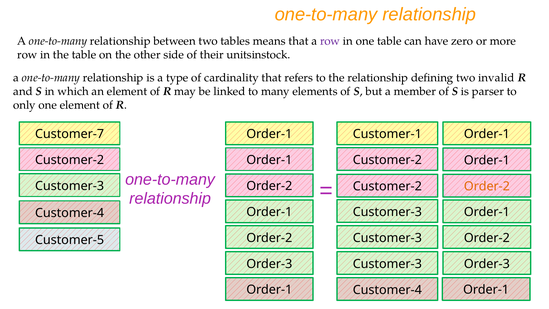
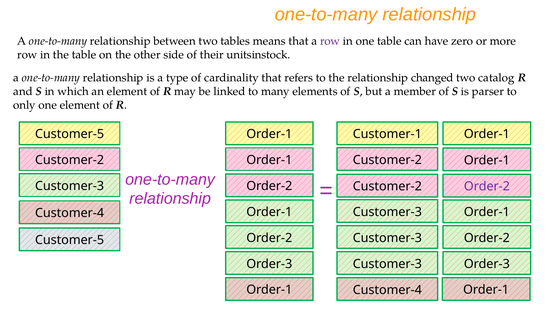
defining: defining -> changed
invalid: invalid -> catalog
Customer-7 at (70, 134): Customer-7 -> Customer-5
Order-2 at (487, 186) colour: orange -> purple
